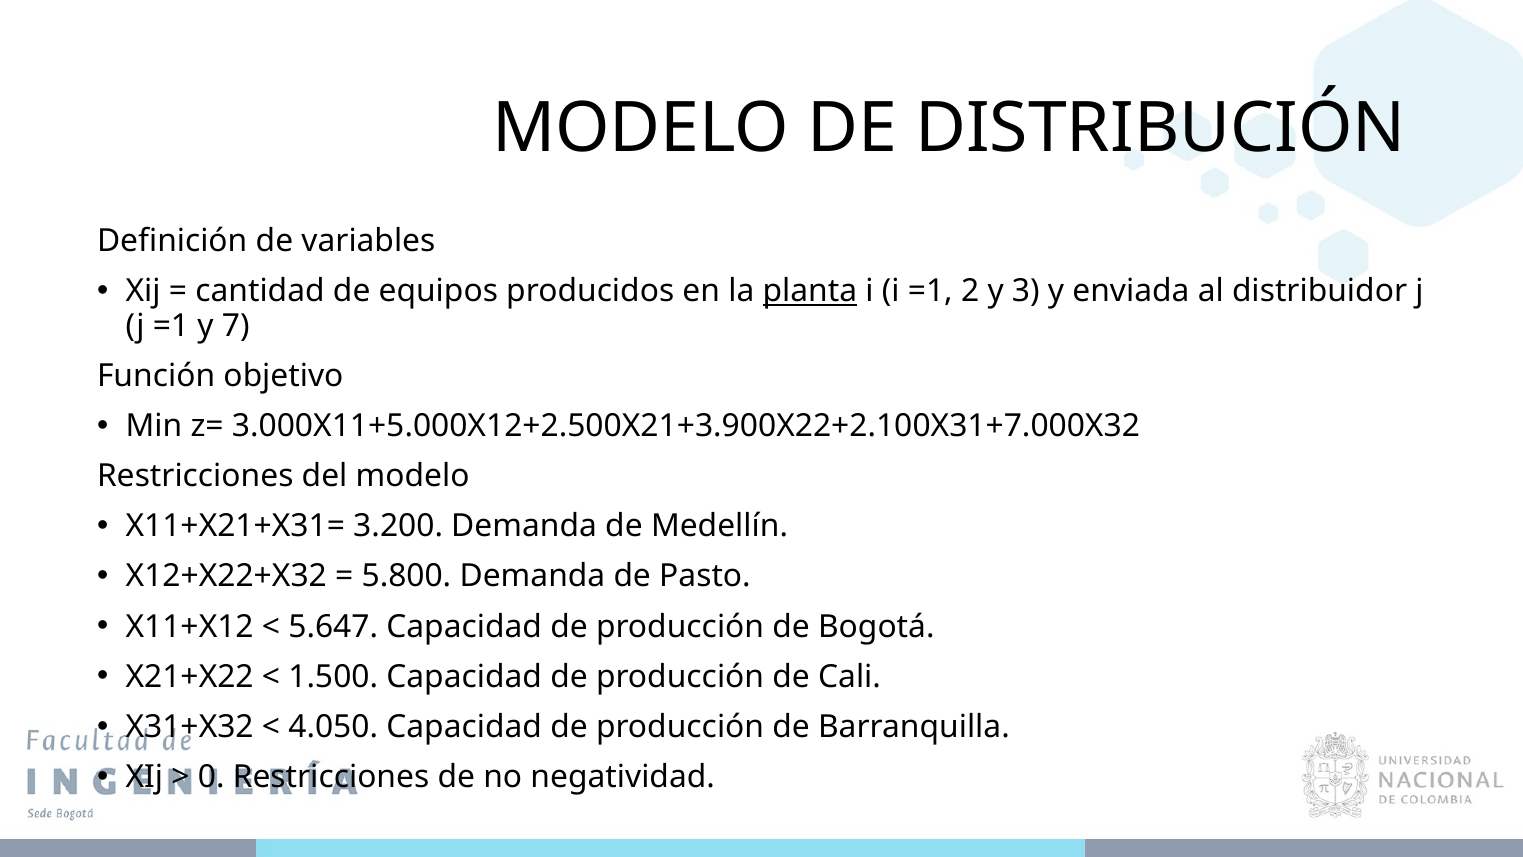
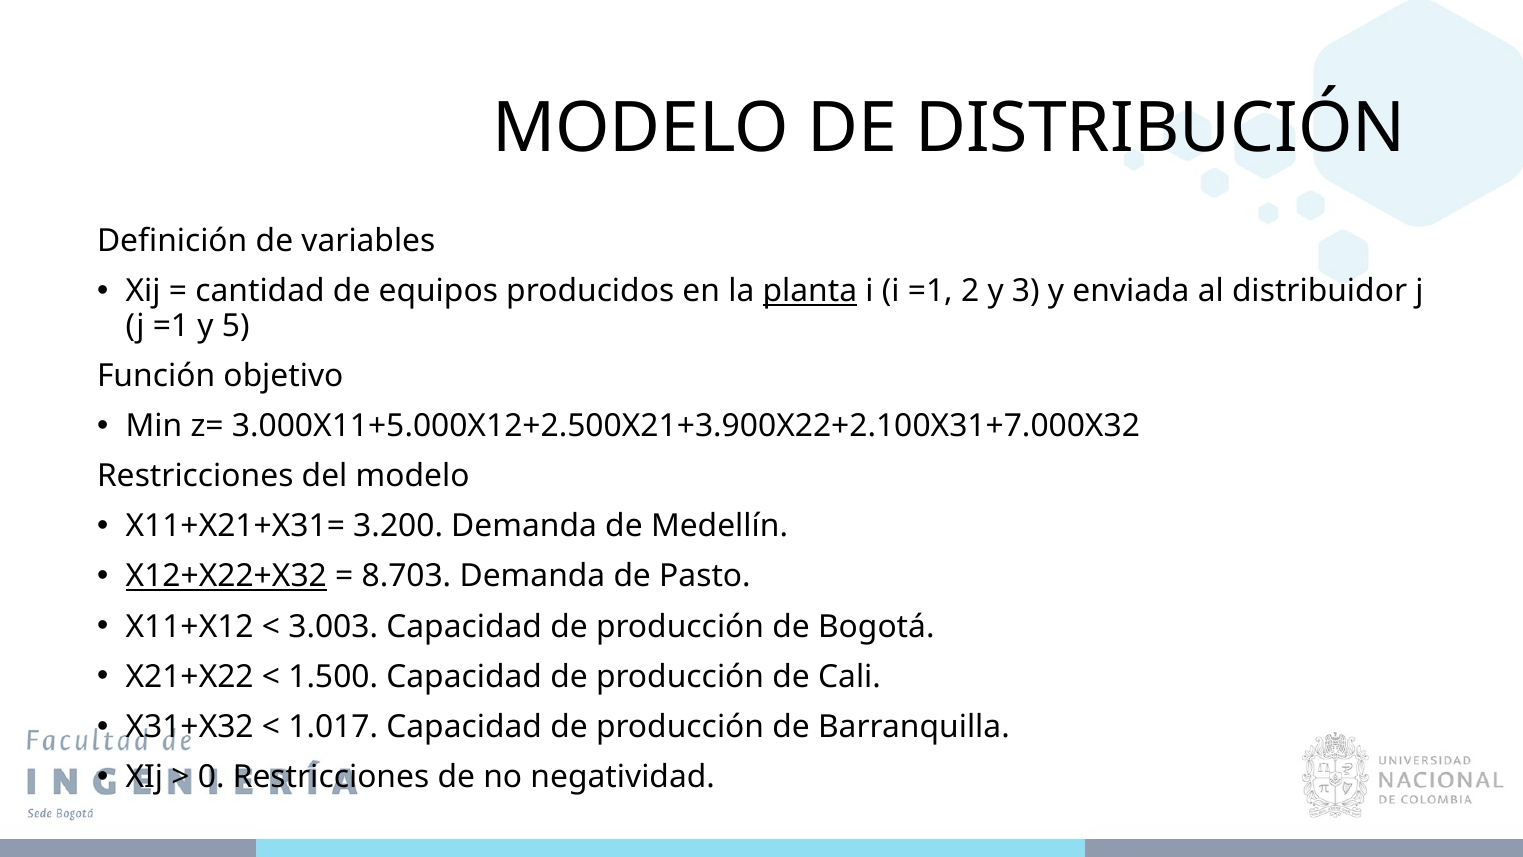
7: 7 -> 5
X12+X22+X32 underline: none -> present
5.800: 5.800 -> 8.703
5.647: 5.647 -> 3.003
4.050: 4.050 -> 1.017
